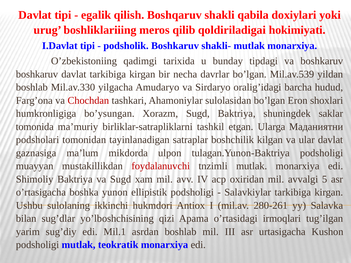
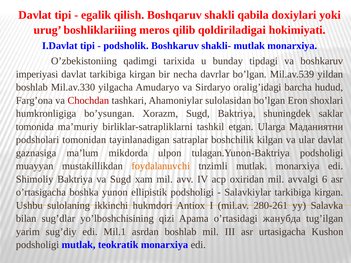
boshkaruv at (37, 74): boshkaruv -> imperiyasi
foydalanuvchi colour: red -> orange
5: 5 -> 6
irmoqlari: irmoqlari -> жанубда
